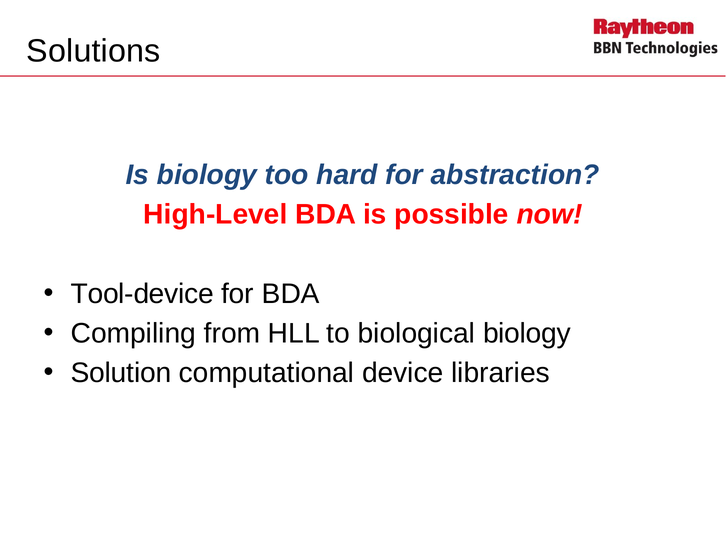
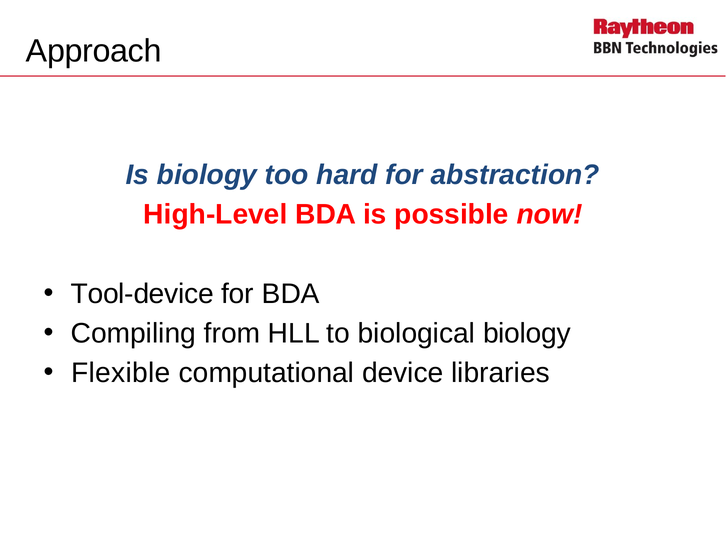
Solutions: Solutions -> Approach
Solution: Solution -> Flexible
